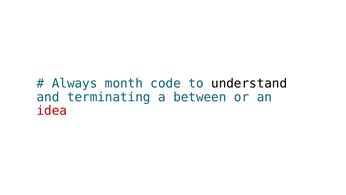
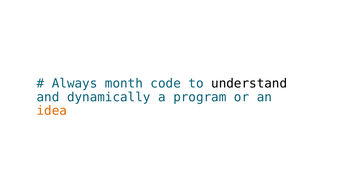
terminating: terminating -> dynamically
between: between -> program
idea colour: red -> orange
